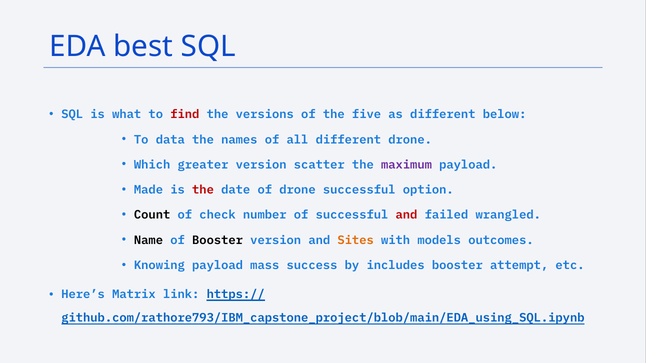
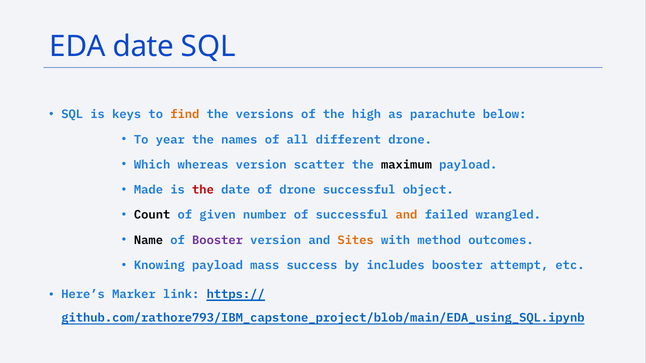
EDA best: best -> date
what: what -> keys
find colour: red -> orange
five: five -> high
as different: different -> parachute
data: data -> year
greater: greater -> whereas
maximum colour: purple -> black
option: option -> object
check: check -> given
and at (406, 215) colour: red -> orange
Booster at (218, 240) colour: black -> purple
models: models -> method
Matrix: Matrix -> Marker
